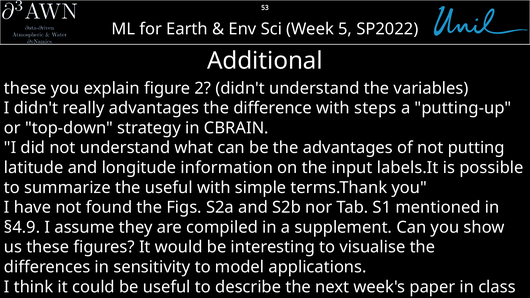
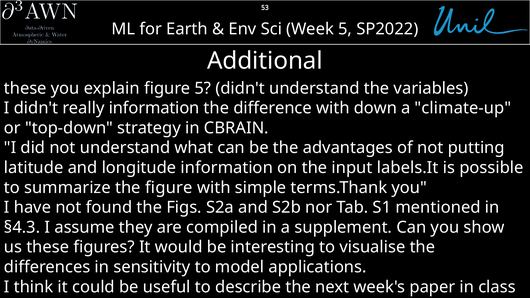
figure 2: 2 -> 5
really advantages: advantages -> information
steps: steps -> down
putting-up: putting-up -> climate-up
the useful: useful -> figure
§4.9: §4.9 -> §4.3
